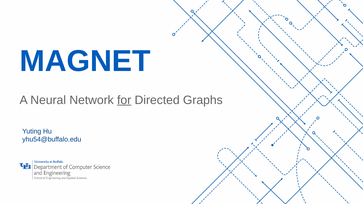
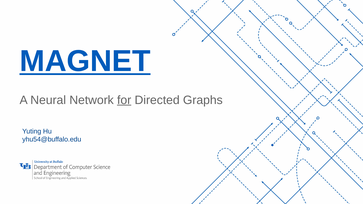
MAGNET underline: none -> present
